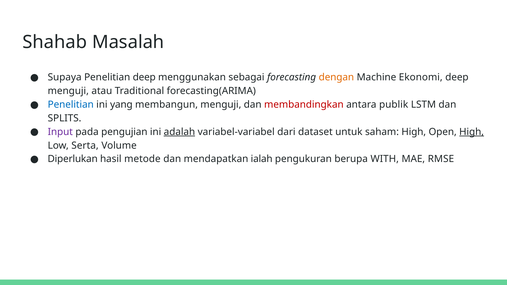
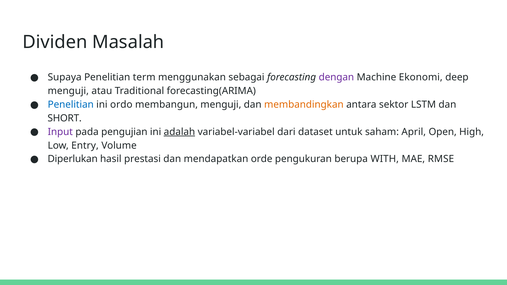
Shahab: Shahab -> Dividen
Penelitian deep: deep -> term
dengan colour: orange -> purple
yang: yang -> ordo
membandingkan colour: red -> orange
publik: publik -> sektor
SPLITS: SPLITS -> SHORT
saham High: High -> April
High at (472, 132) underline: present -> none
Serta: Serta -> Entry
metode: metode -> prestasi
ialah: ialah -> orde
